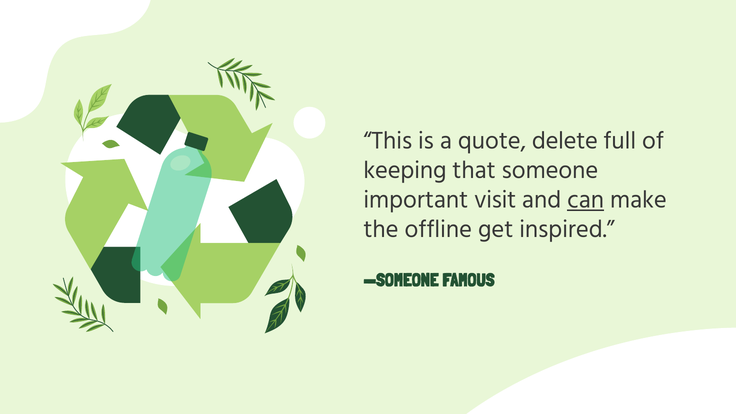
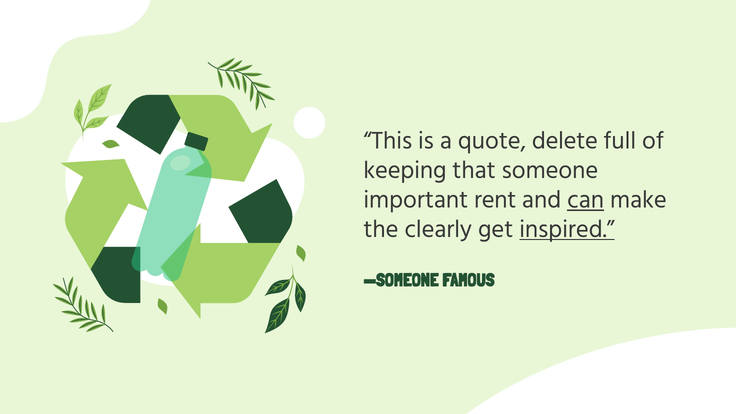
visit: visit -> rent
offline: offline -> clearly
inspired underline: none -> present
